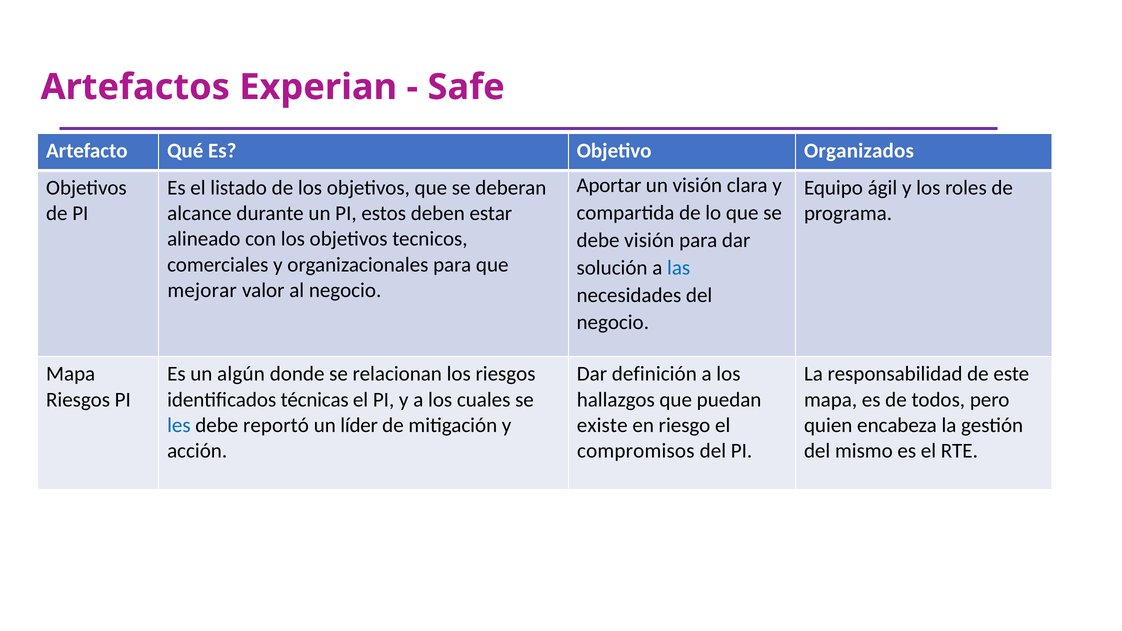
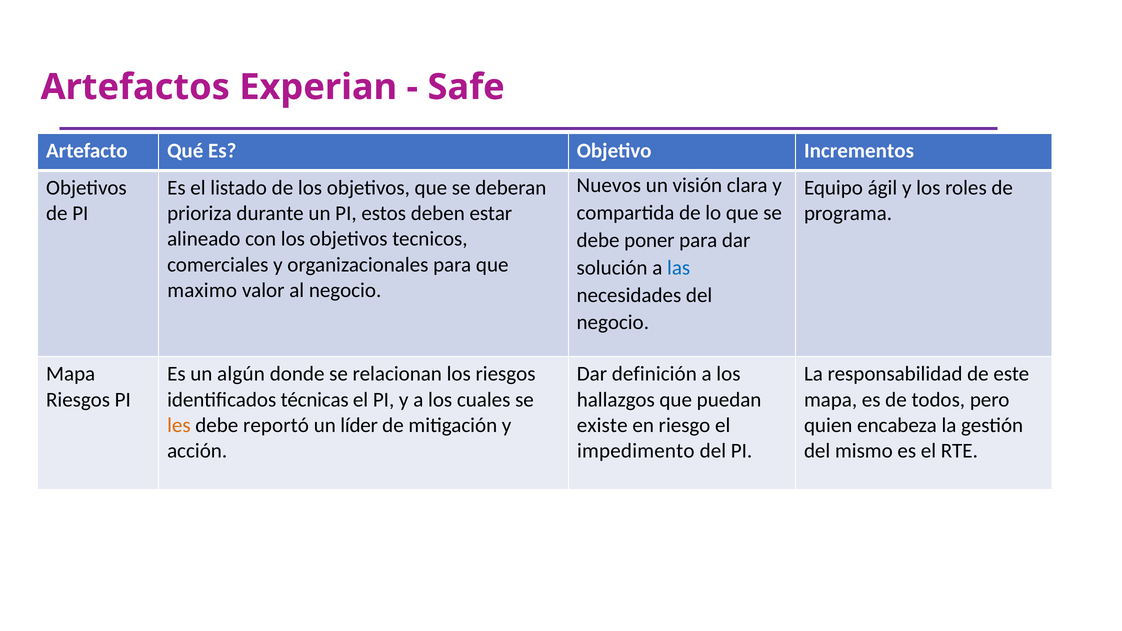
Organizados: Organizados -> Incrementos
Aportar: Aportar -> Nuevos
alcance: alcance -> prioriza
debe visión: visión -> poner
mejorar: mejorar -> maximo
les colour: blue -> orange
compromisos: compromisos -> impedimento
